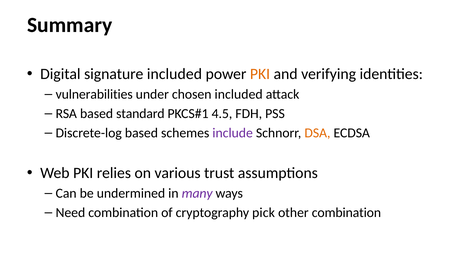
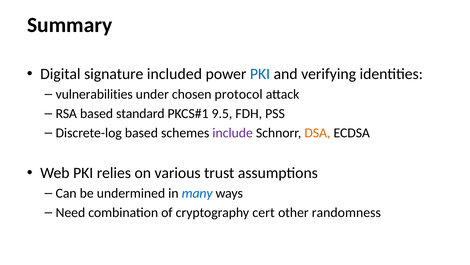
PKI at (260, 74) colour: orange -> blue
chosen included: included -> protocol
4.5: 4.5 -> 9.5
many colour: purple -> blue
pick: pick -> cert
other combination: combination -> randomness
